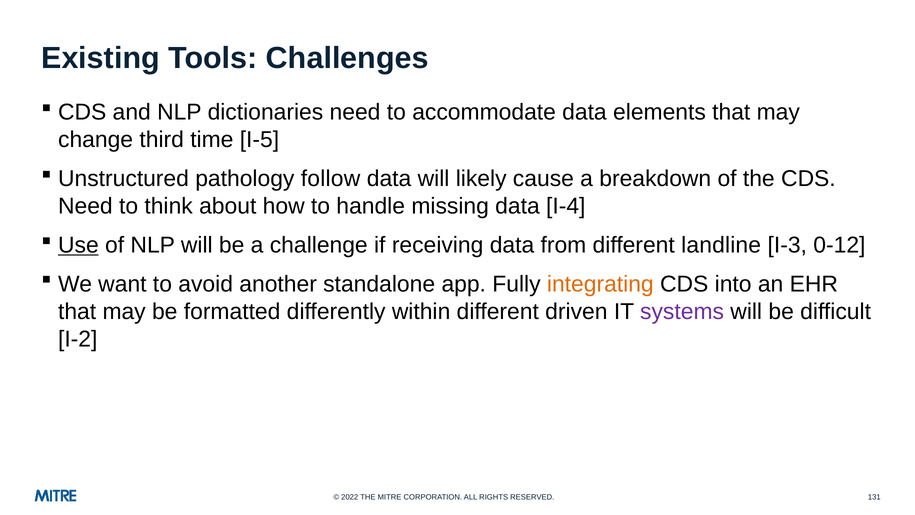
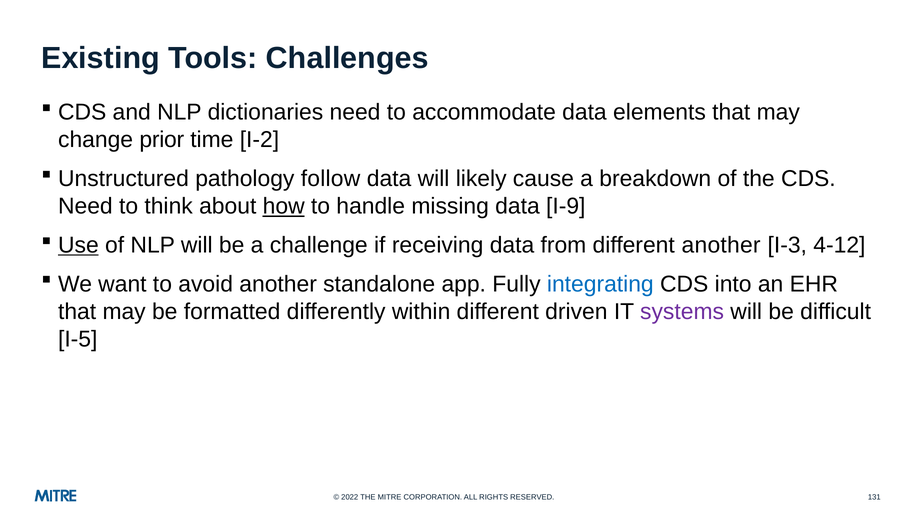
third: third -> prior
I-5: I-5 -> I-2
how underline: none -> present
I-4: I-4 -> I-9
different landline: landline -> another
0-12: 0-12 -> 4-12
integrating colour: orange -> blue
I-2: I-2 -> I-5
